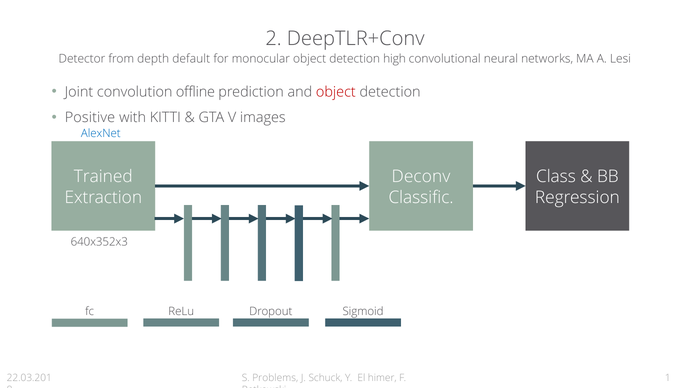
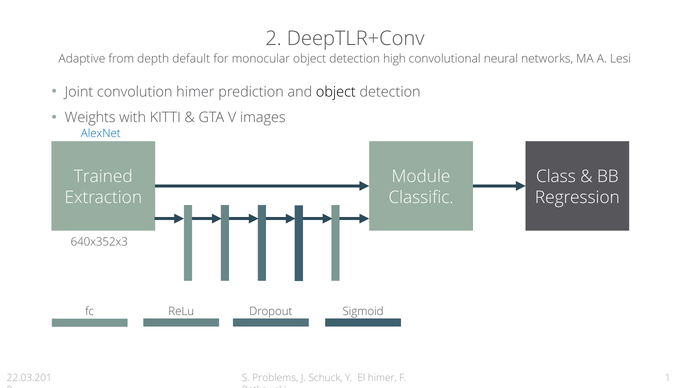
Detector: Detector -> Adaptive
convolution offline: offline -> himer
object at (336, 92) colour: red -> black
Positive: Positive -> Weights
Deconv: Deconv -> Module
